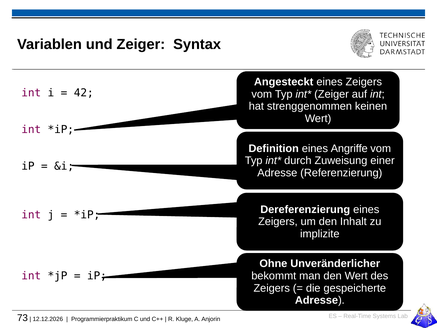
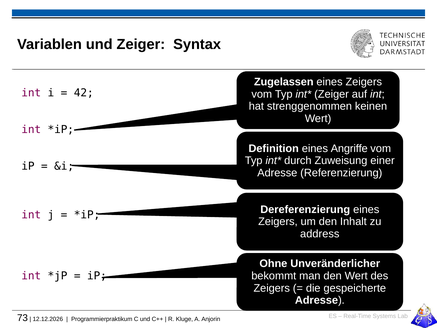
Angesteckt: Angesteckt -> Zugelassen
implizite: implizite -> address
